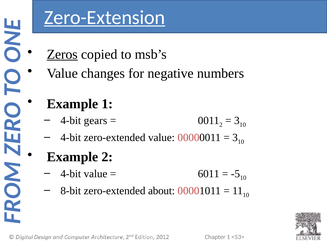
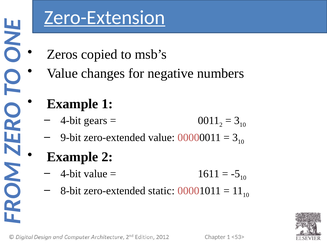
Zeros underline: present -> none
4-bit at (71, 138): 4-bit -> 9-bit
6011: 6011 -> 1611
about: about -> static
